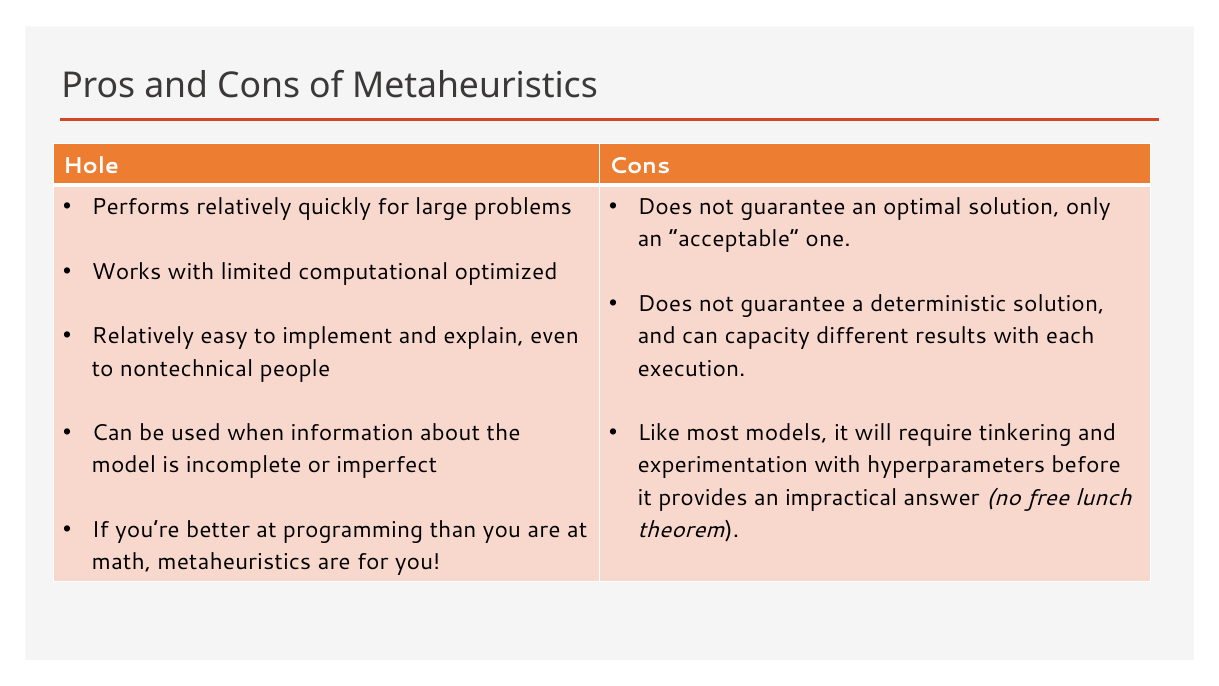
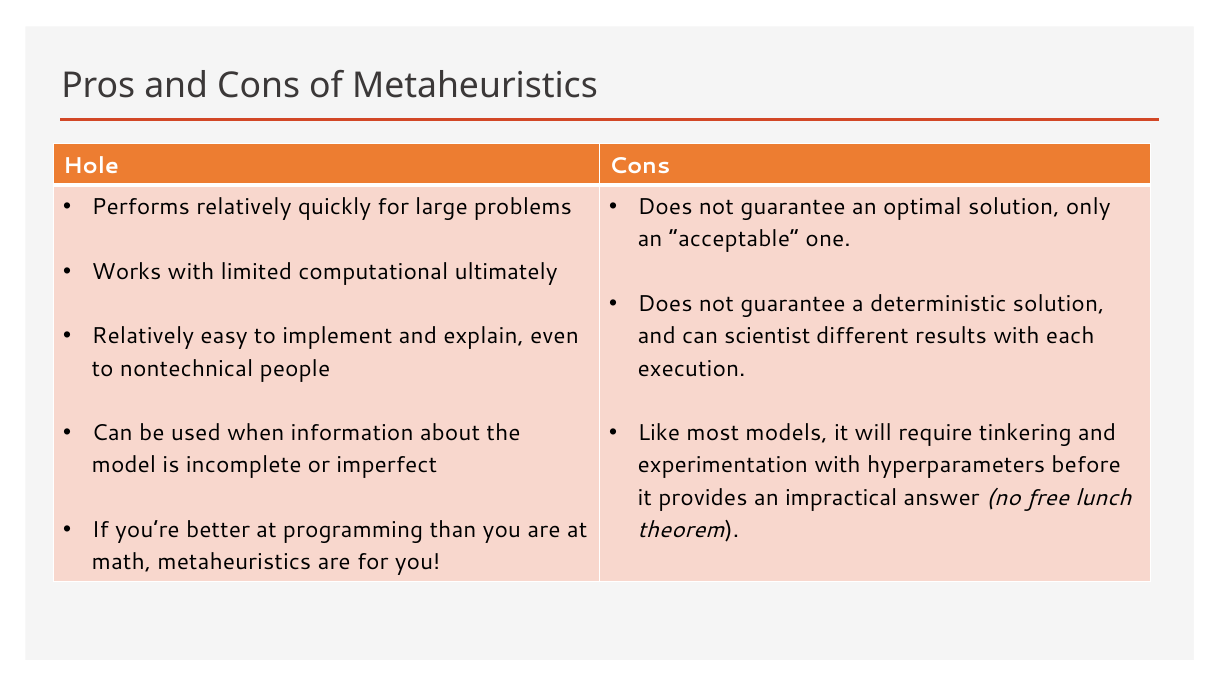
optimized: optimized -> ultimately
capacity: capacity -> scientist
